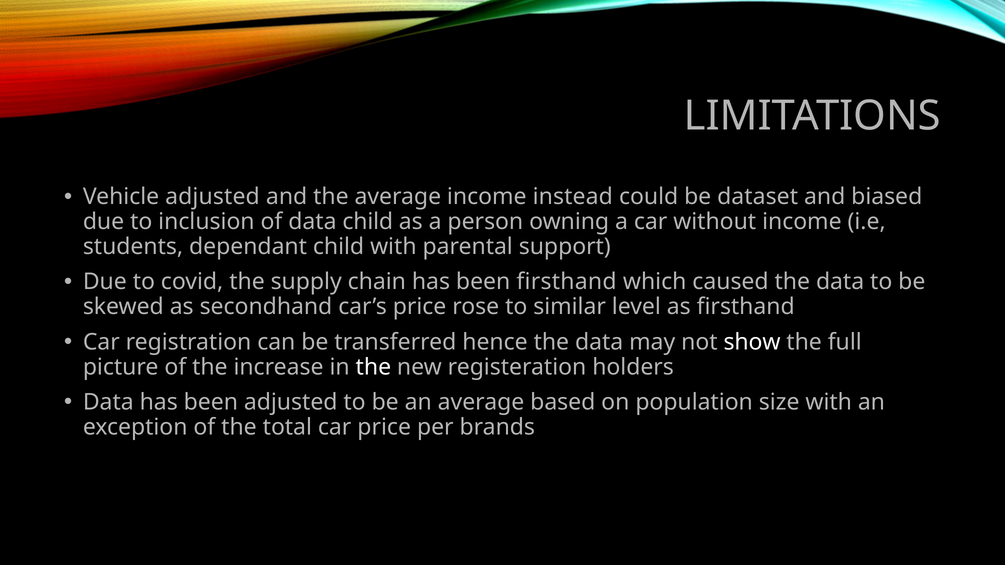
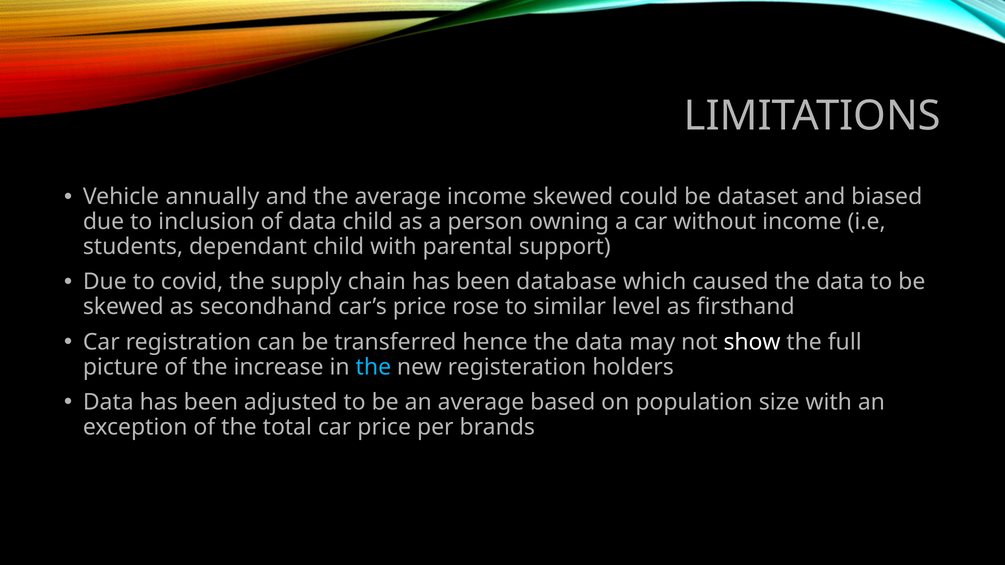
Vehicle adjusted: adjusted -> annually
income instead: instead -> skewed
been firsthand: firsthand -> database
the at (373, 367) colour: white -> light blue
